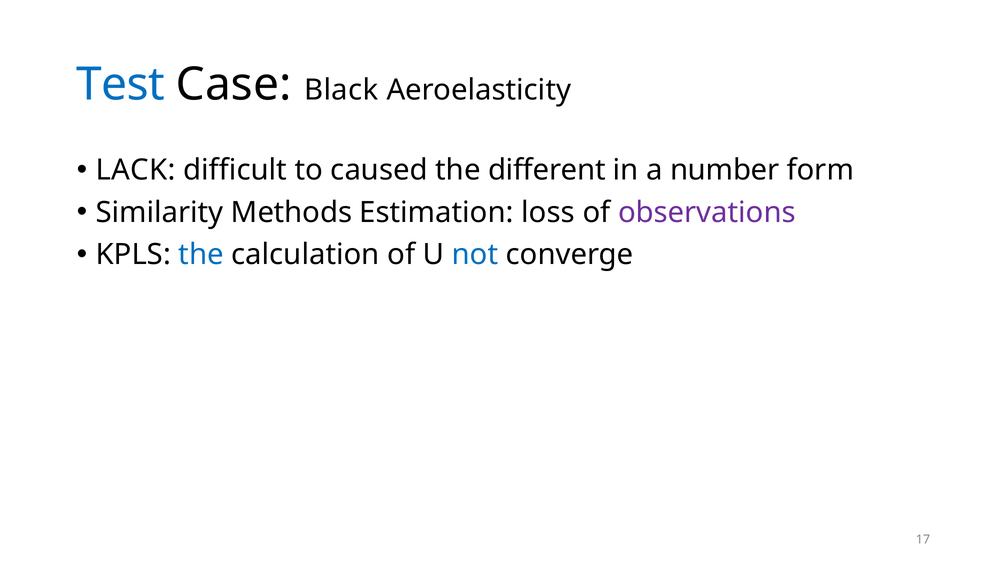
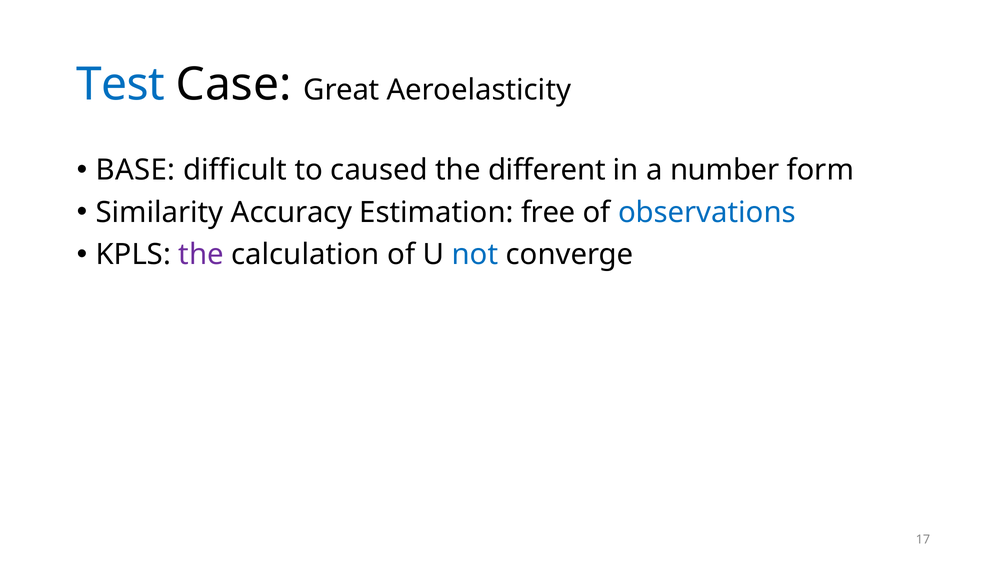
Black: Black -> Great
LACK: LACK -> BASE
Methods: Methods -> Accuracy
loss: loss -> free
observations colour: purple -> blue
the at (201, 255) colour: blue -> purple
